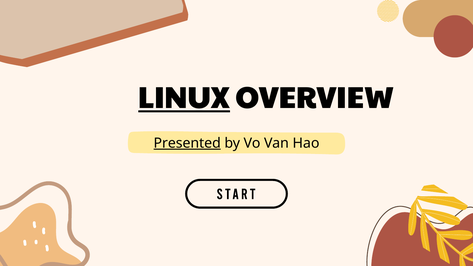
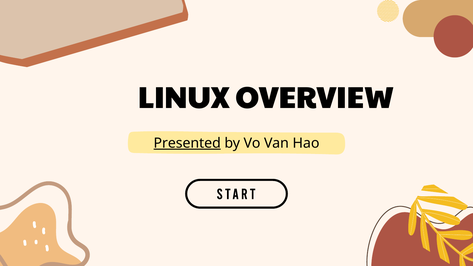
LINUX underline: present -> none
